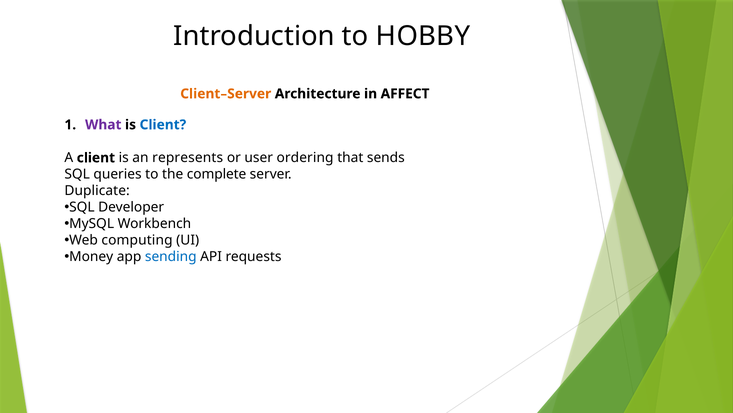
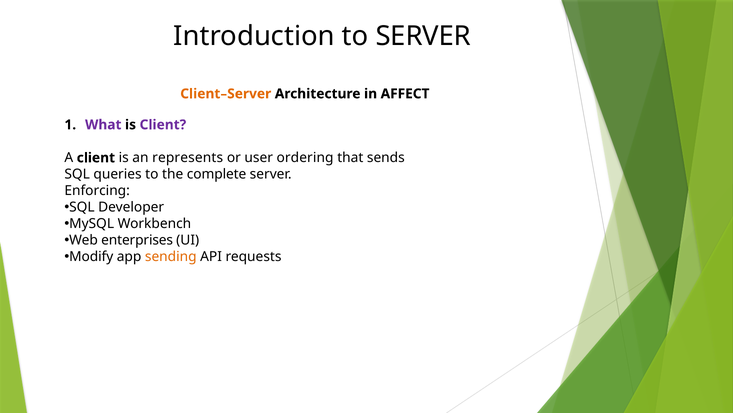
to HOBBY: HOBBY -> SERVER
Client at (163, 125) colour: blue -> purple
Duplicate: Duplicate -> Enforcing
computing: computing -> enterprises
Money: Money -> Modify
sending colour: blue -> orange
